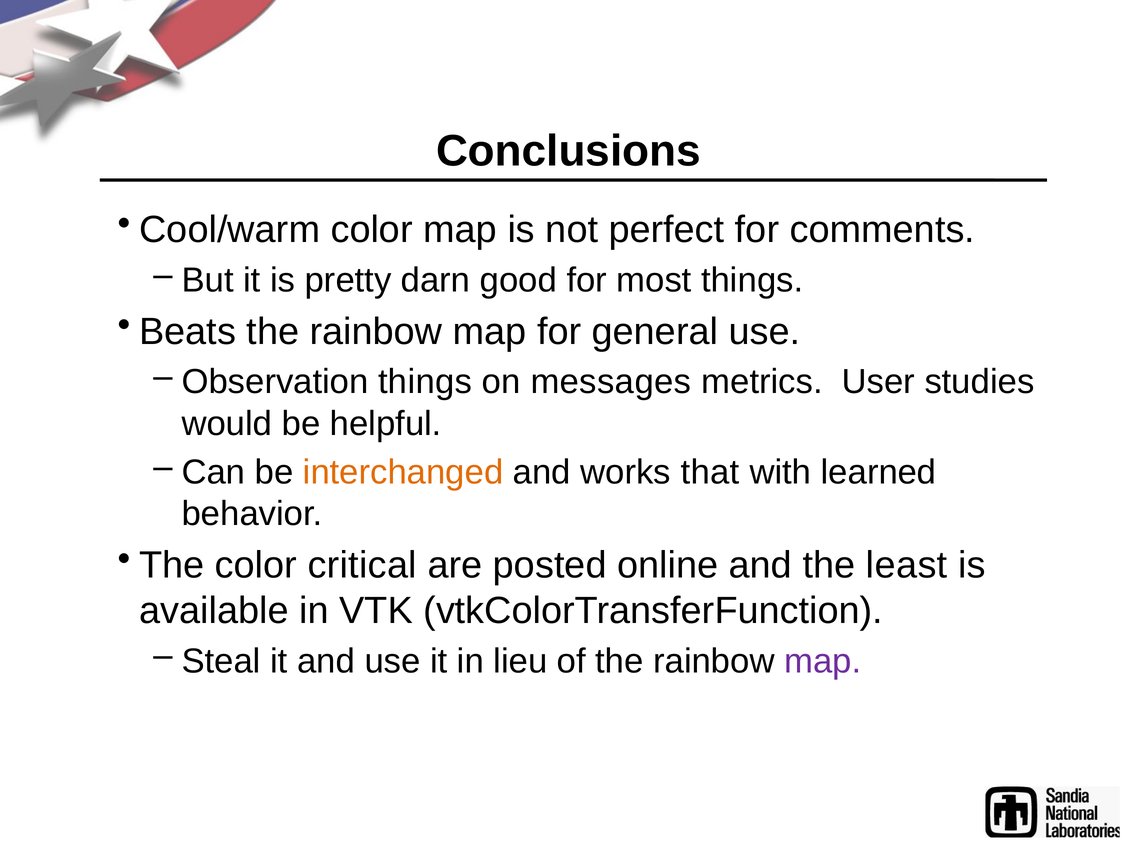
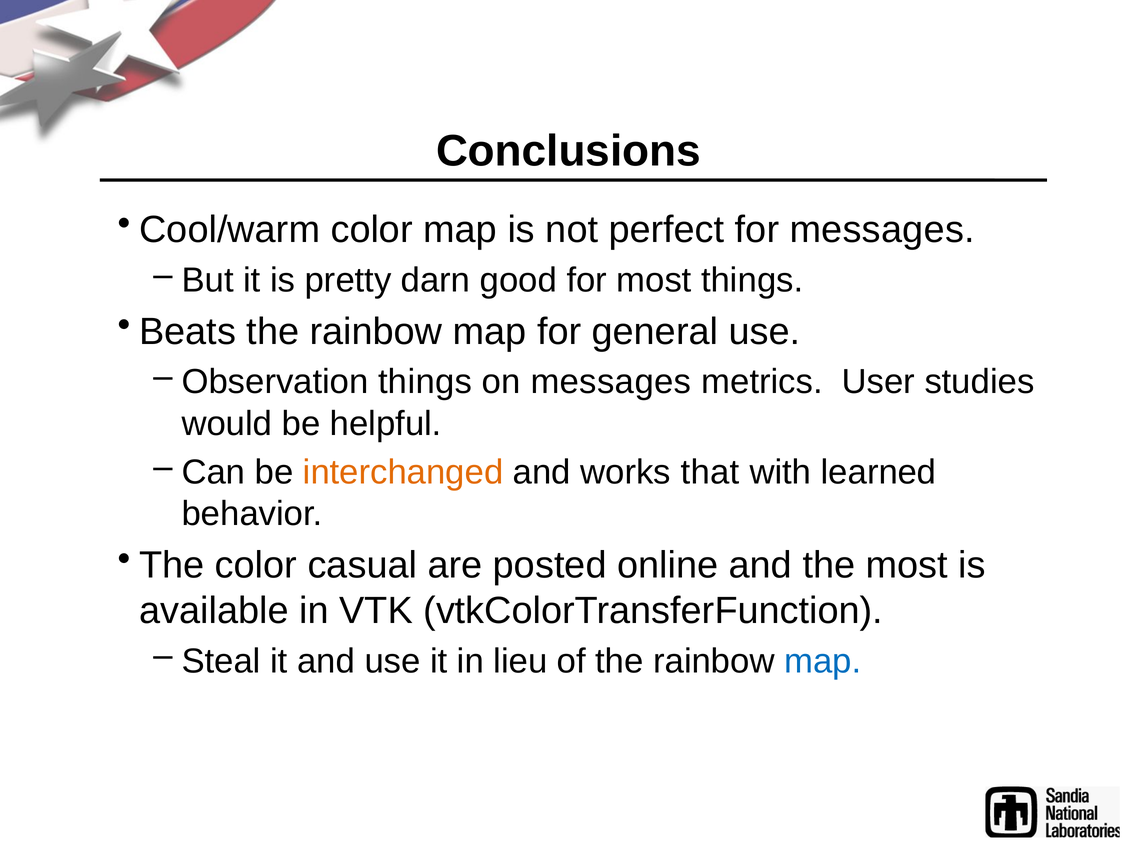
for comments: comments -> messages
critical: critical -> casual
the least: least -> most
map at (823, 661) colour: purple -> blue
